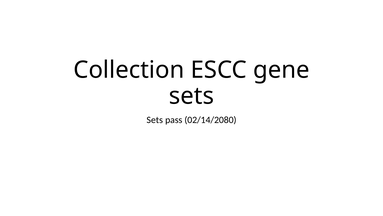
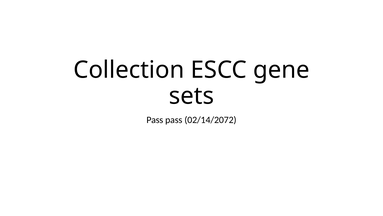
Sets at (155, 120): Sets -> Pass
02/14/2080: 02/14/2080 -> 02/14/2072
